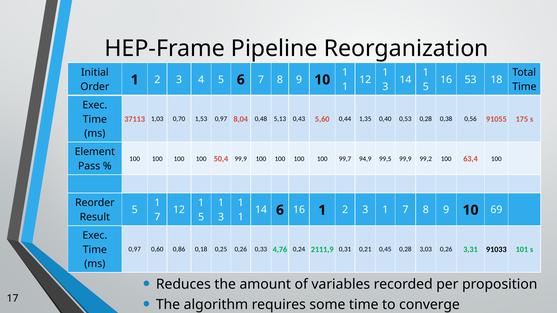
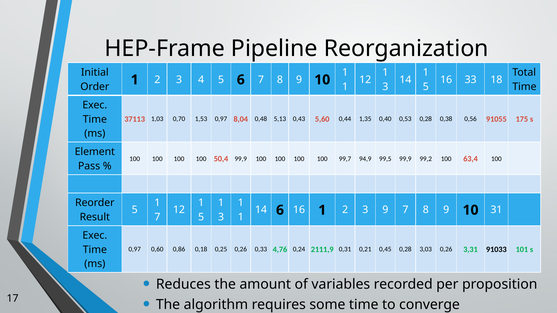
53: 53 -> 33
2 3 1: 1 -> 9
69: 69 -> 31
